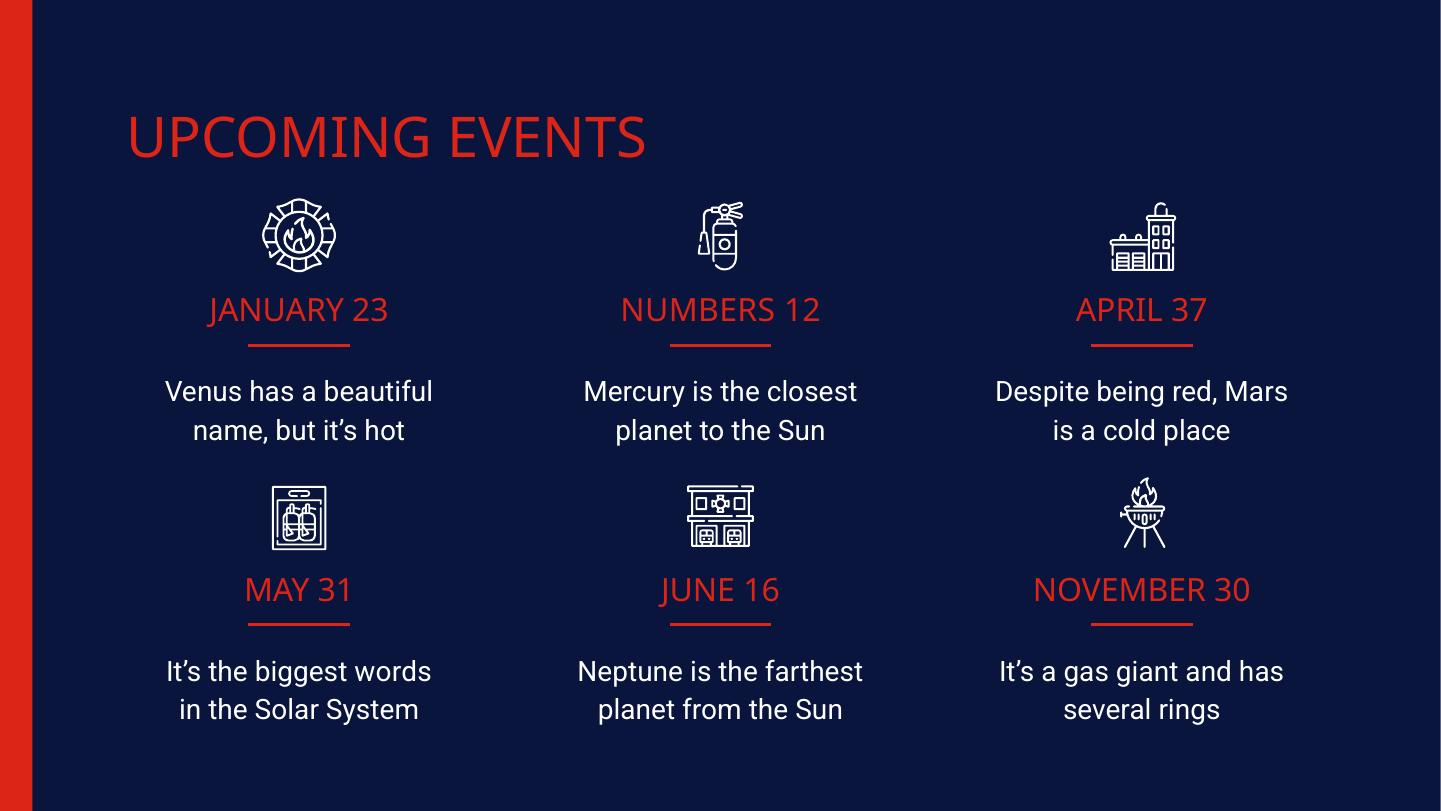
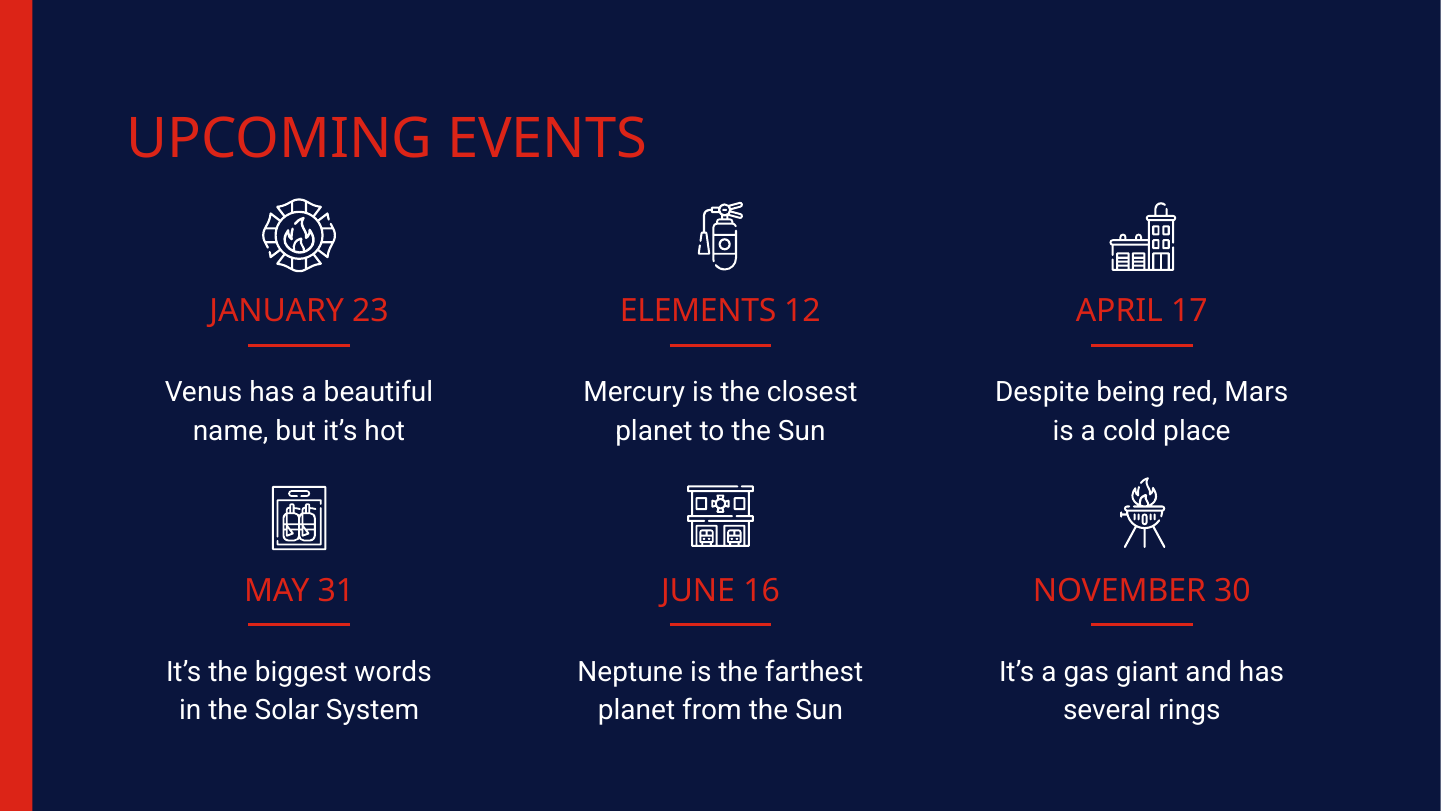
NUMBERS: NUMBERS -> ELEMENTS
37: 37 -> 17
